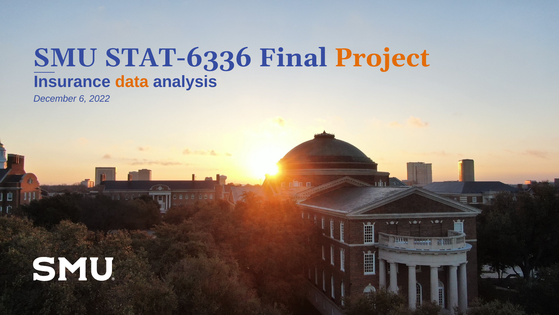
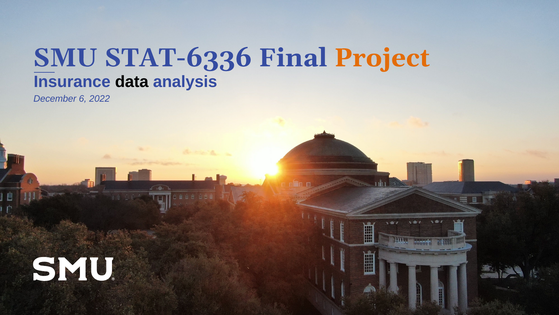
data colour: orange -> black
